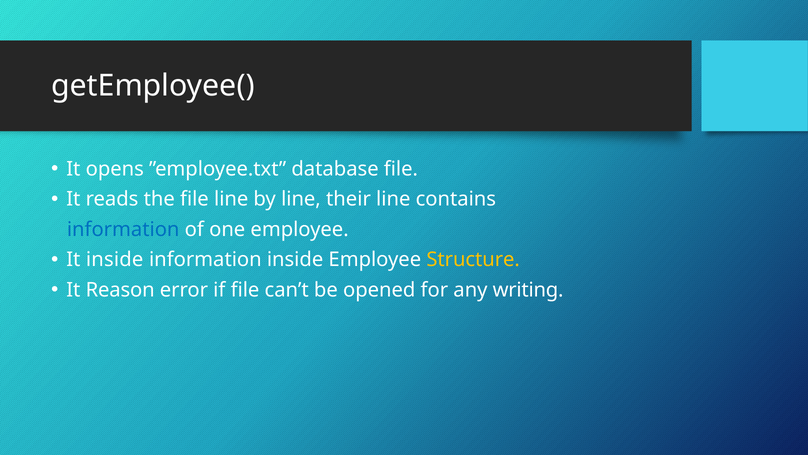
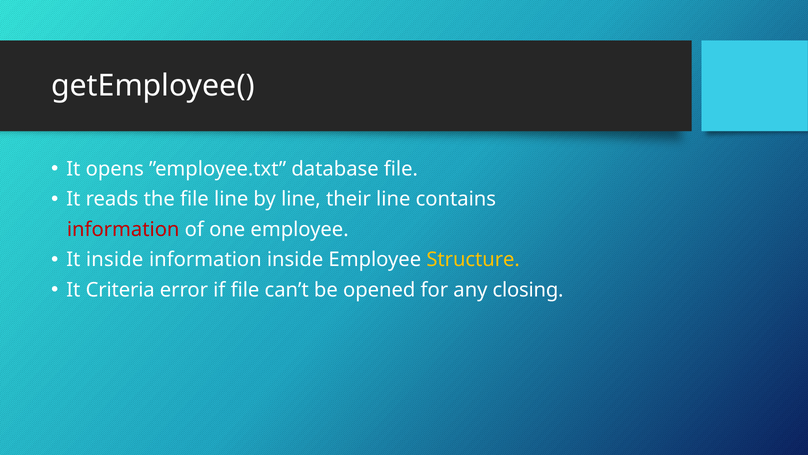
information at (123, 229) colour: blue -> red
Reason: Reason -> Criteria
writing: writing -> closing
